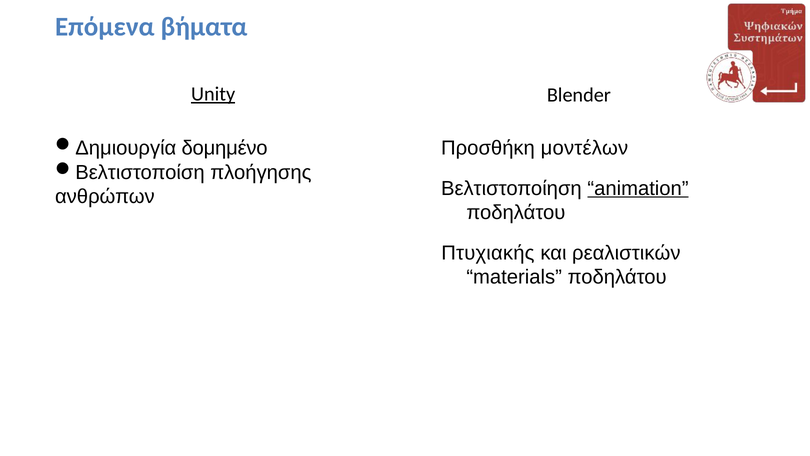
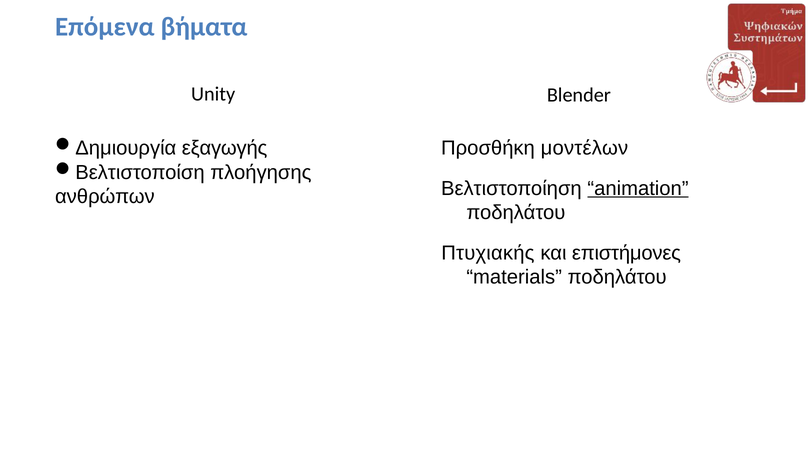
Unity underline: present -> none
δομημένο: δομημένο -> εξαγωγής
ρεαλιστικών: ρεαλιστικών -> επιστήμονες
